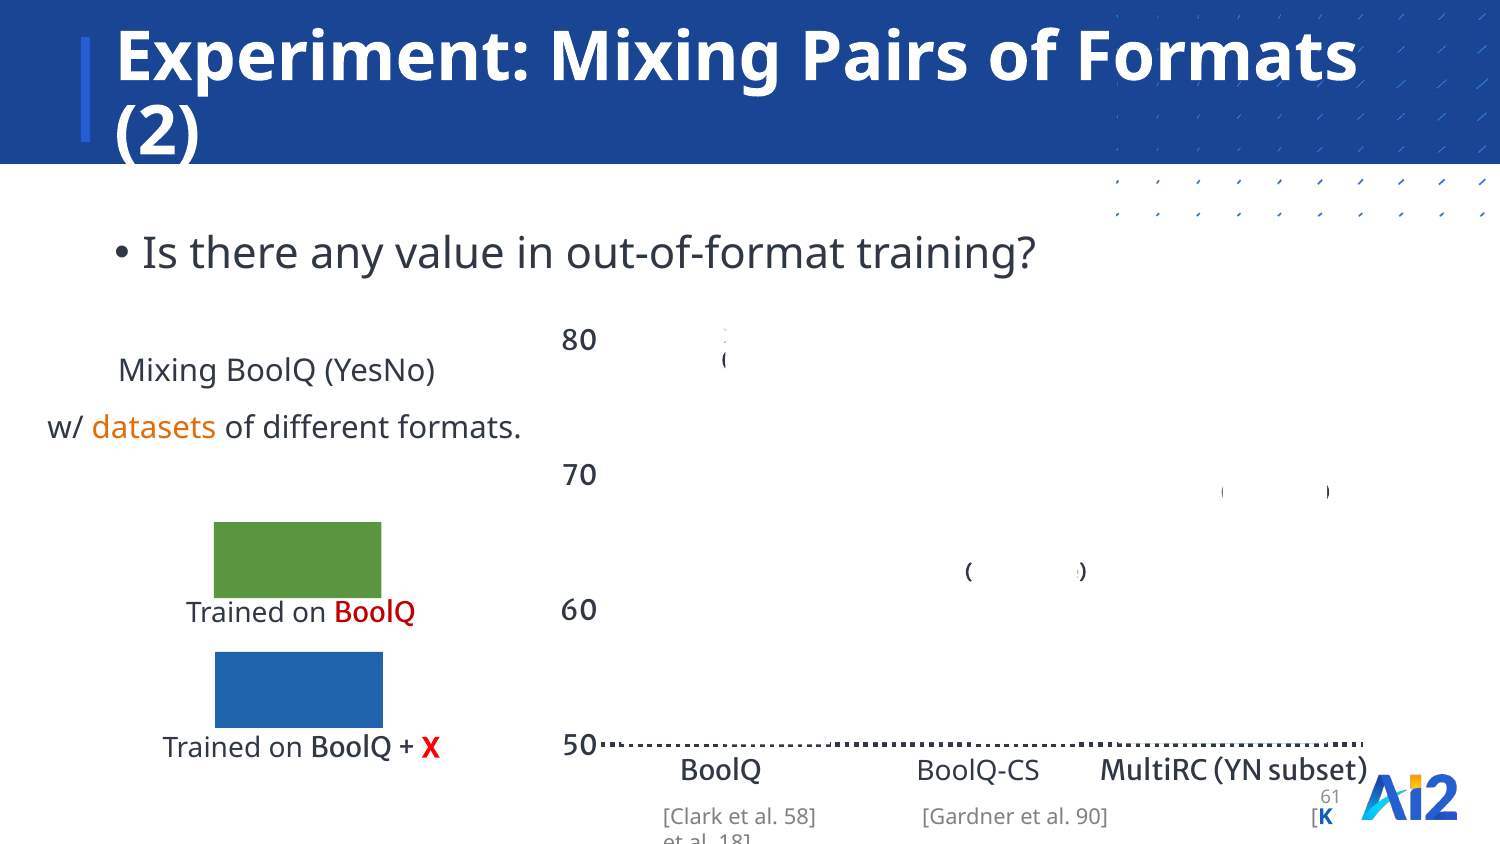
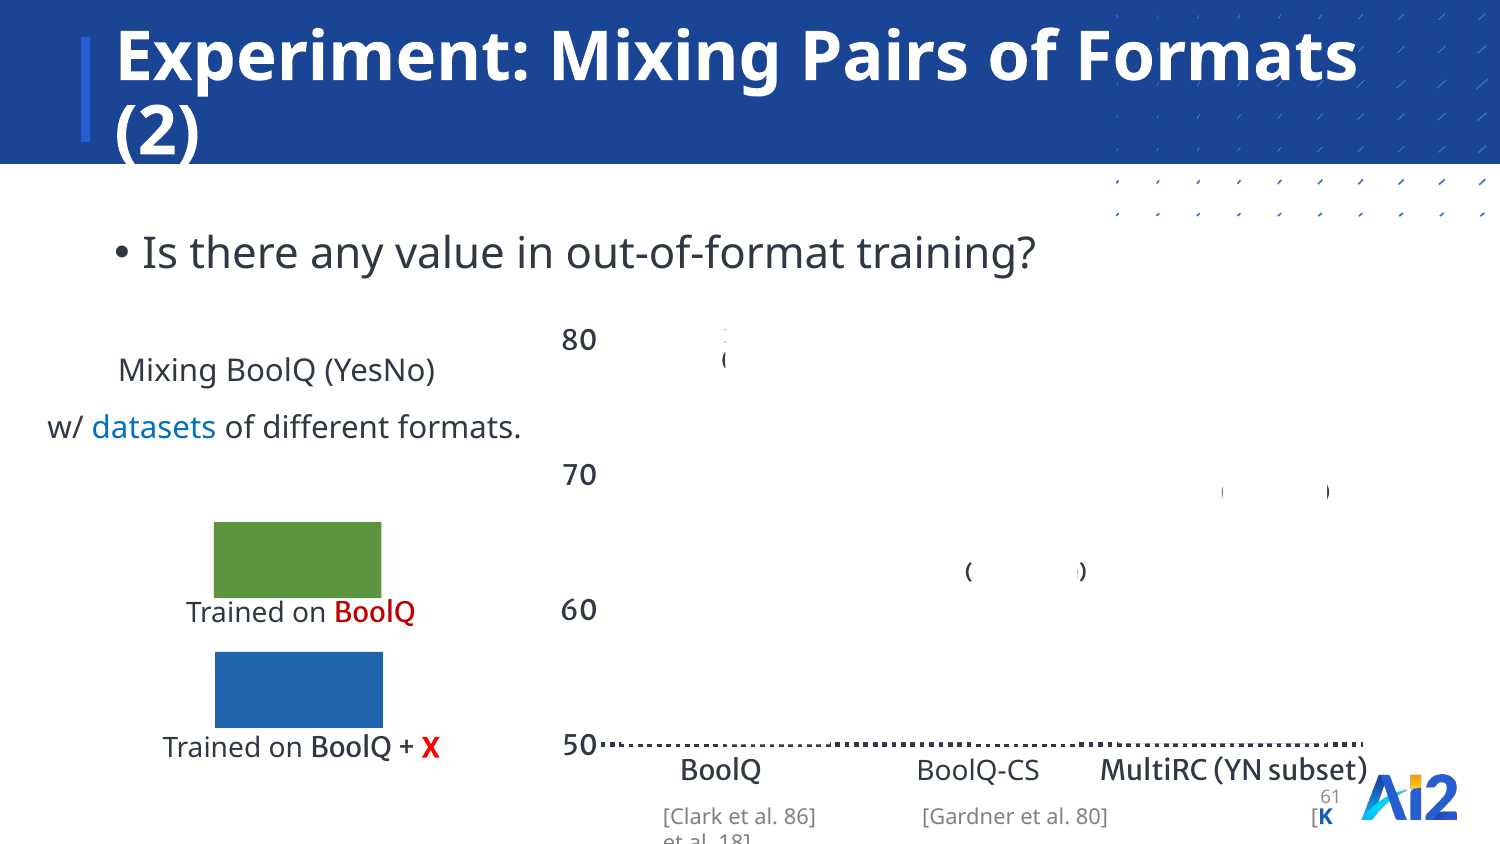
datasets colour: orange -> blue
58: 58 -> 86
al 90: 90 -> 80
